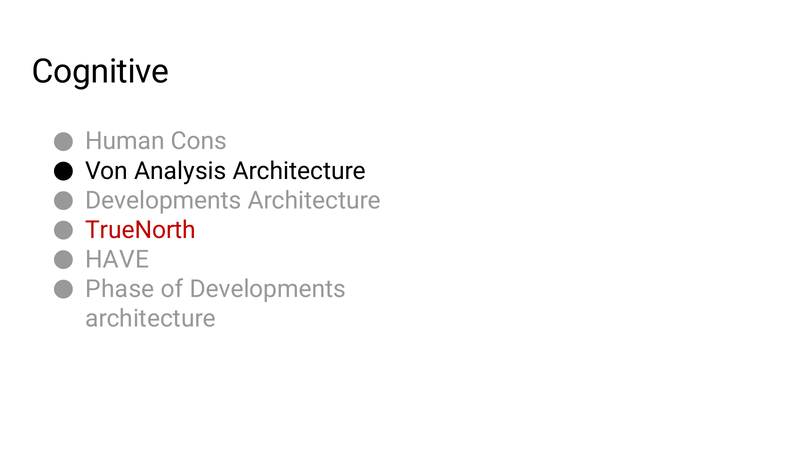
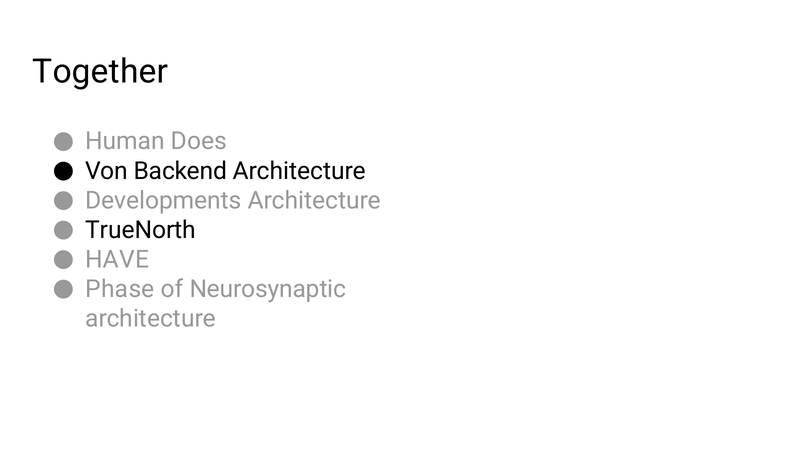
Cognitive: Cognitive -> Together
Cons: Cons -> Does
Analysis: Analysis -> Backend
TrueNorth colour: red -> black
of Developments: Developments -> Neurosynaptic
